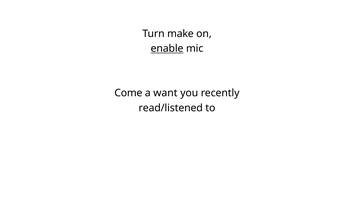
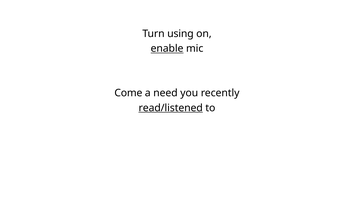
make: make -> using
want: want -> need
read/listened underline: none -> present
